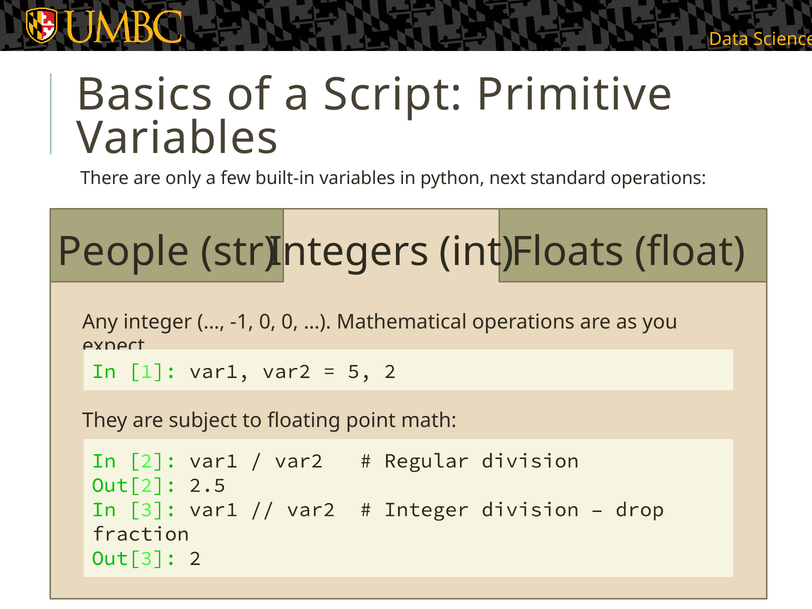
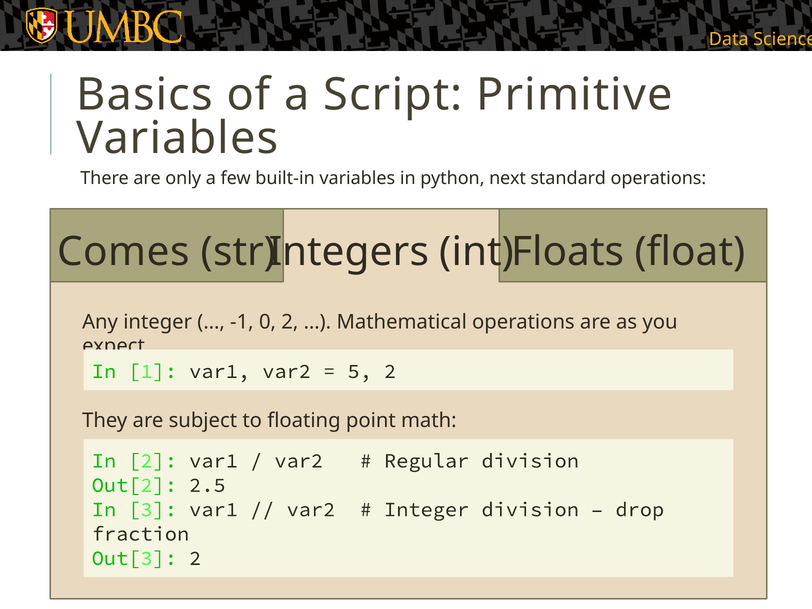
People: People -> Comes
0 0: 0 -> 2
